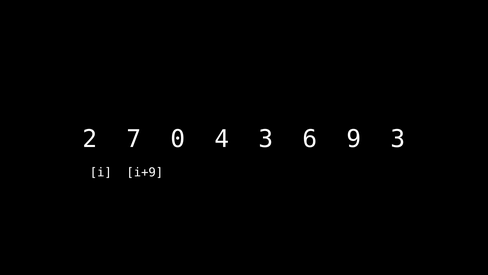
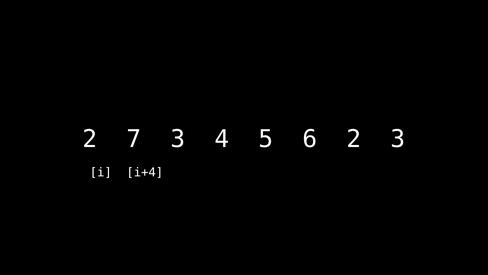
7 0: 0 -> 3
4 3: 3 -> 5
6 9: 9 -> 2
i+9: i+9 -> i+4
